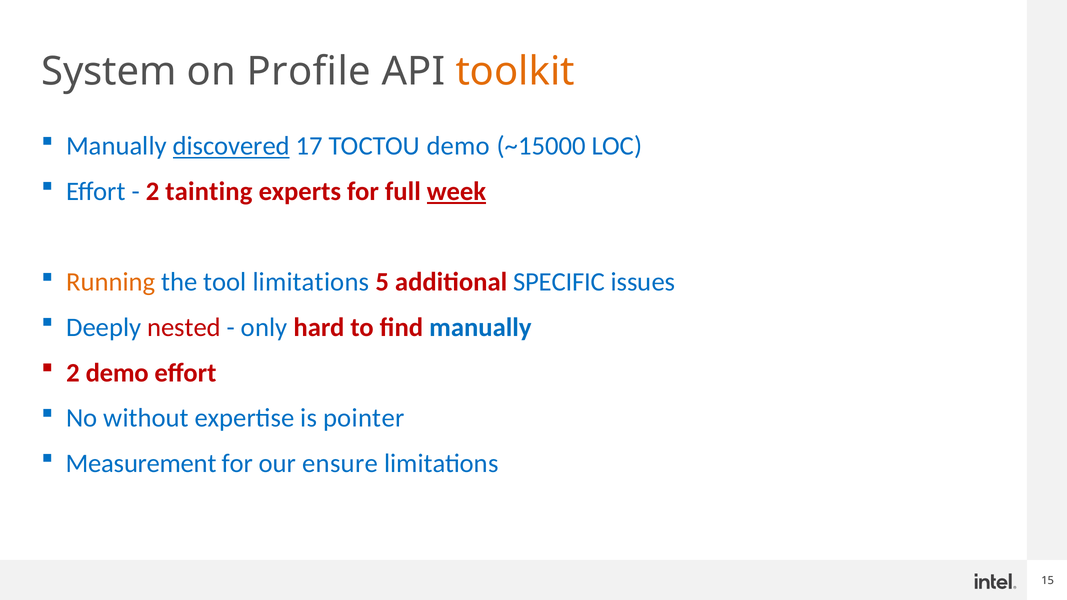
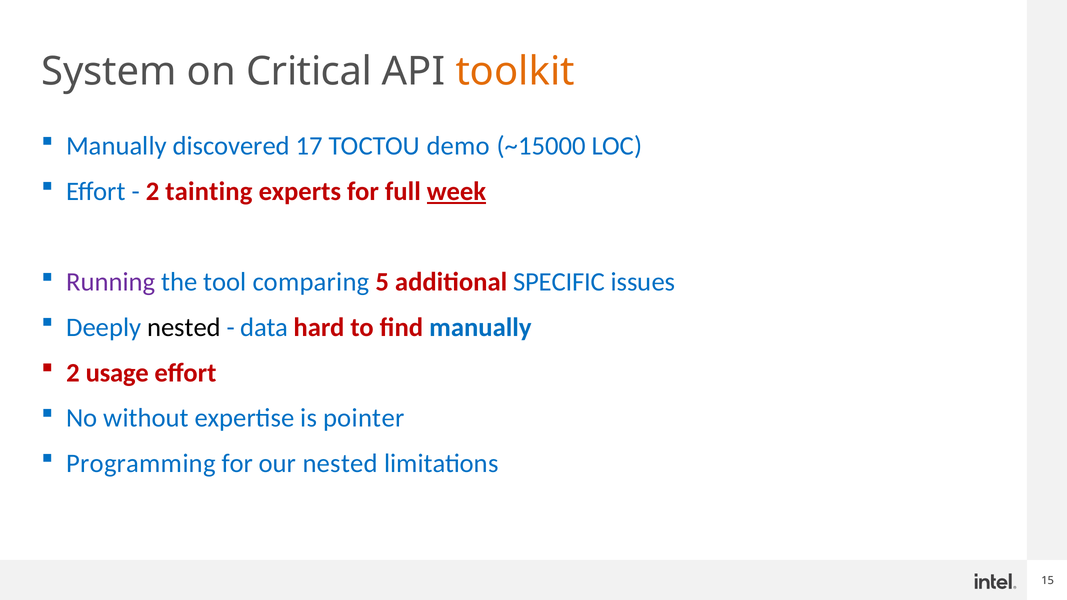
Profile: Profile -> Critical
discovered underline: present -> none
Running colour: orange -> purple
tool limitations: limitations -> comparing
nested at (184, 328) colour: red -> black
only: only -> data
2 demo: demo -> usage
Measurement: Measurement -> Programming
our ensure: ensure -> nested
